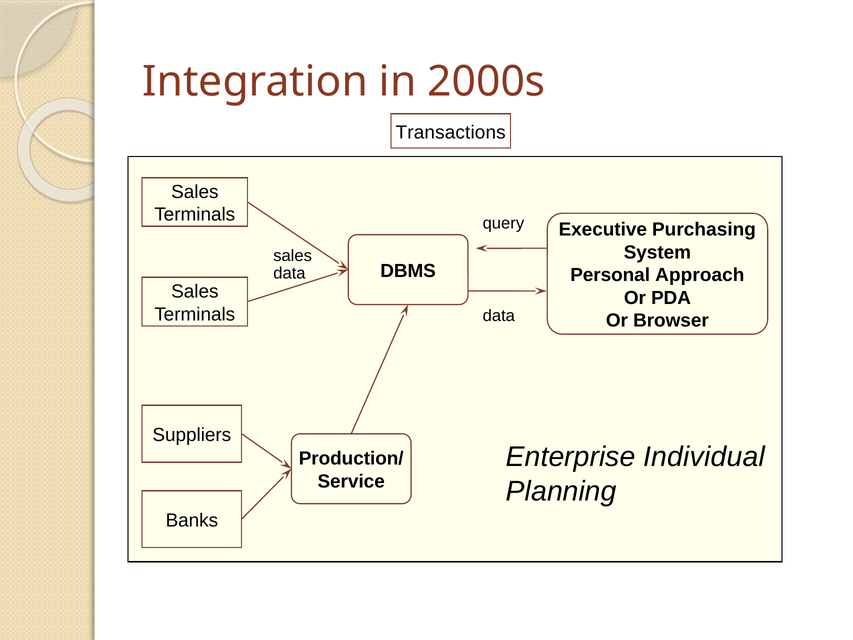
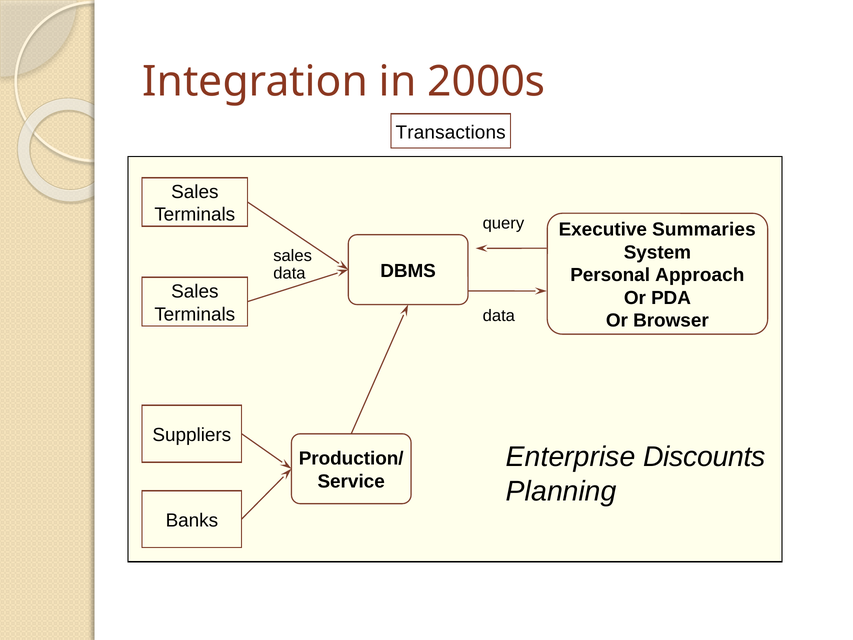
Purchasing: Purchasing -> Summaries
Individual: Individual -> Discounts
